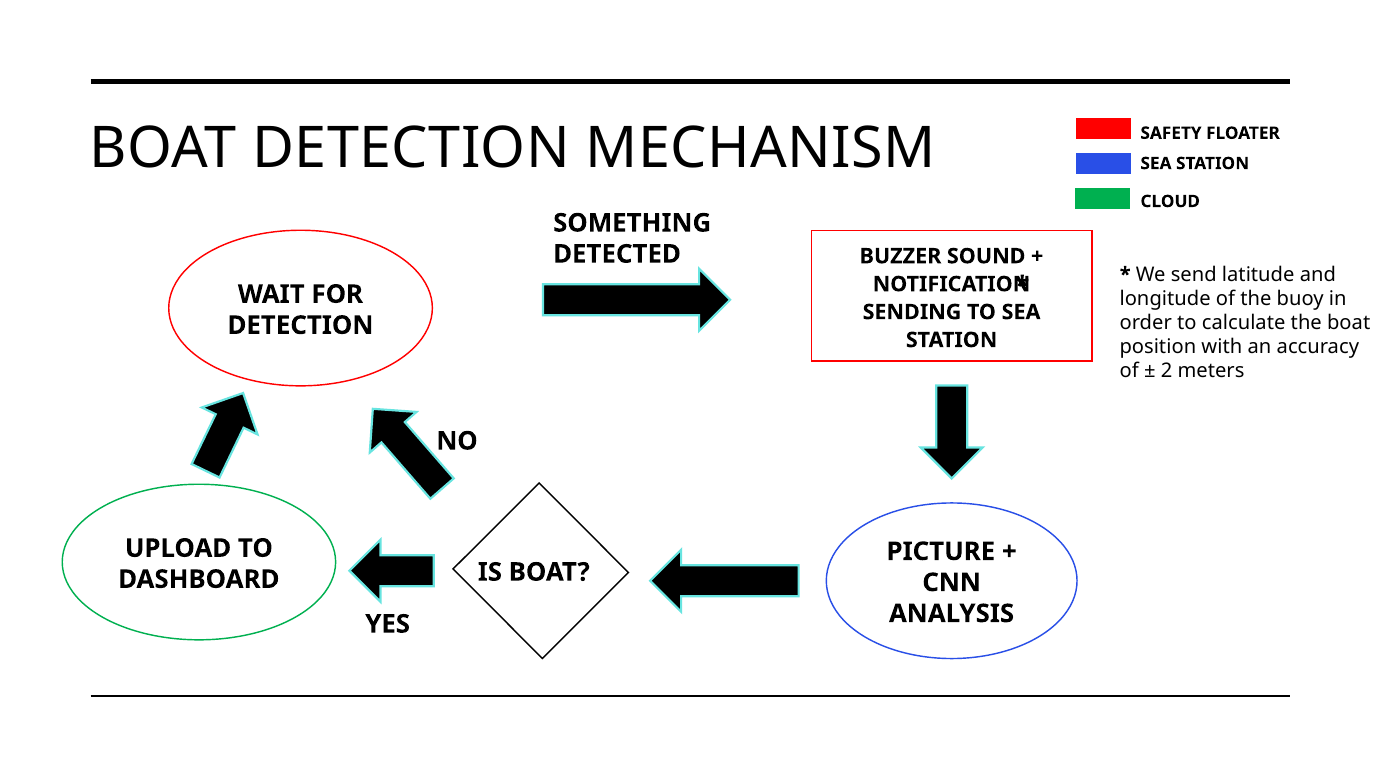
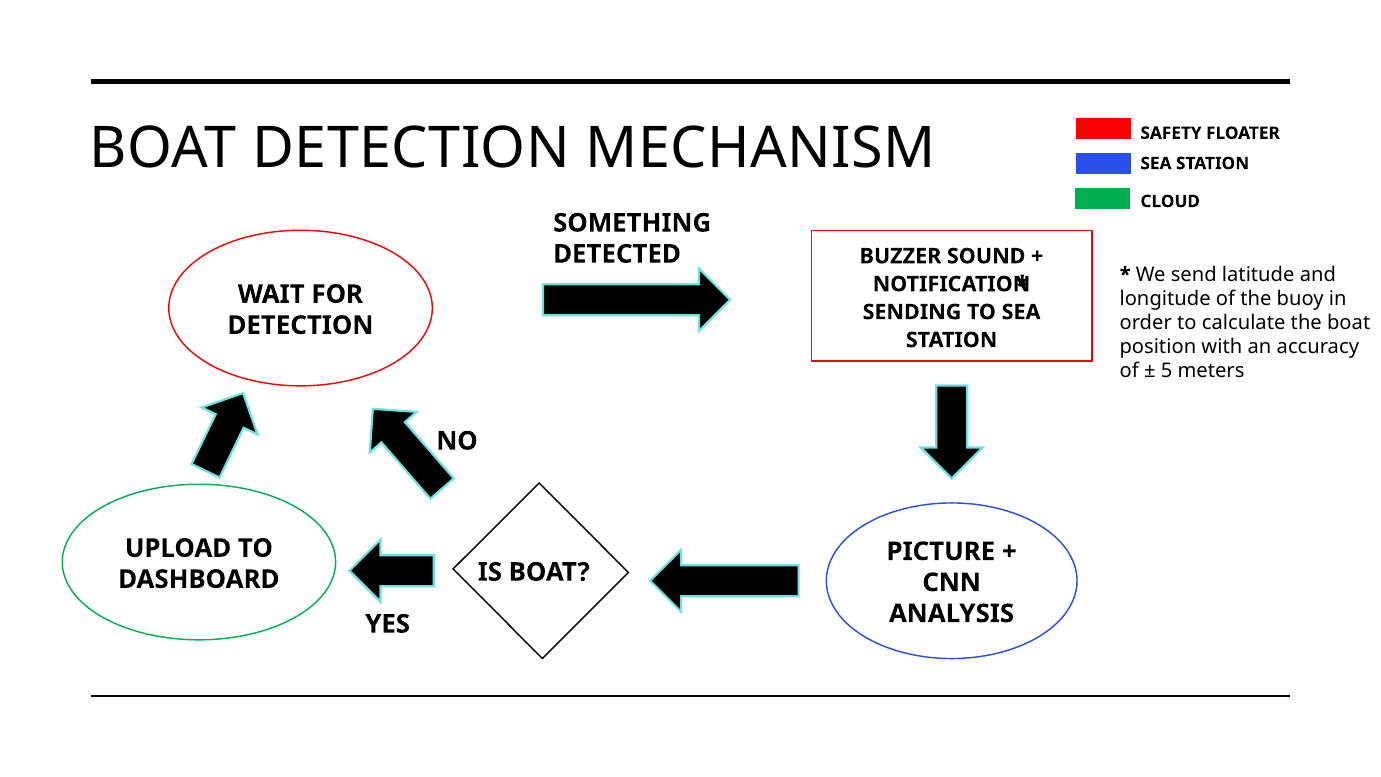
2: 2 -> 5
